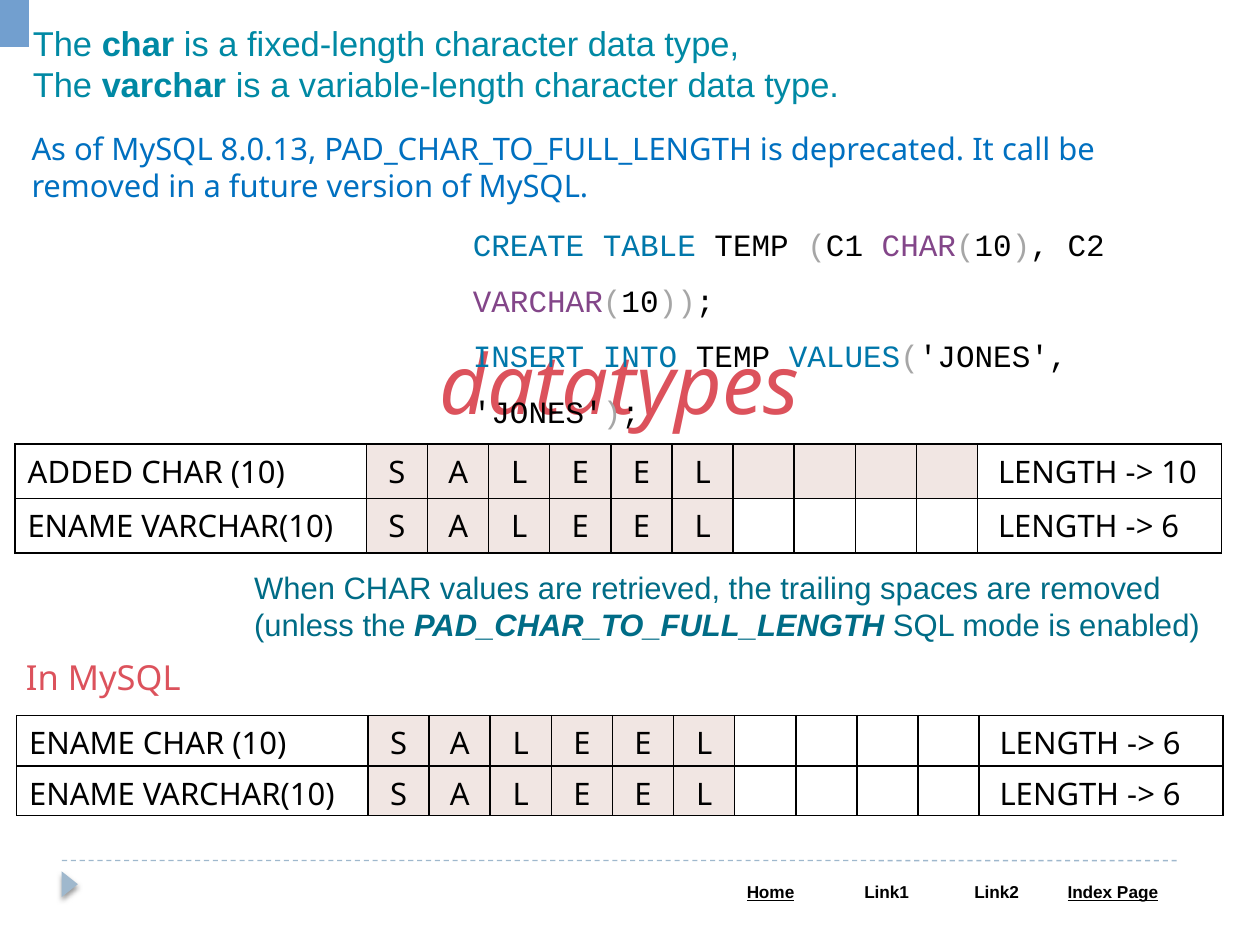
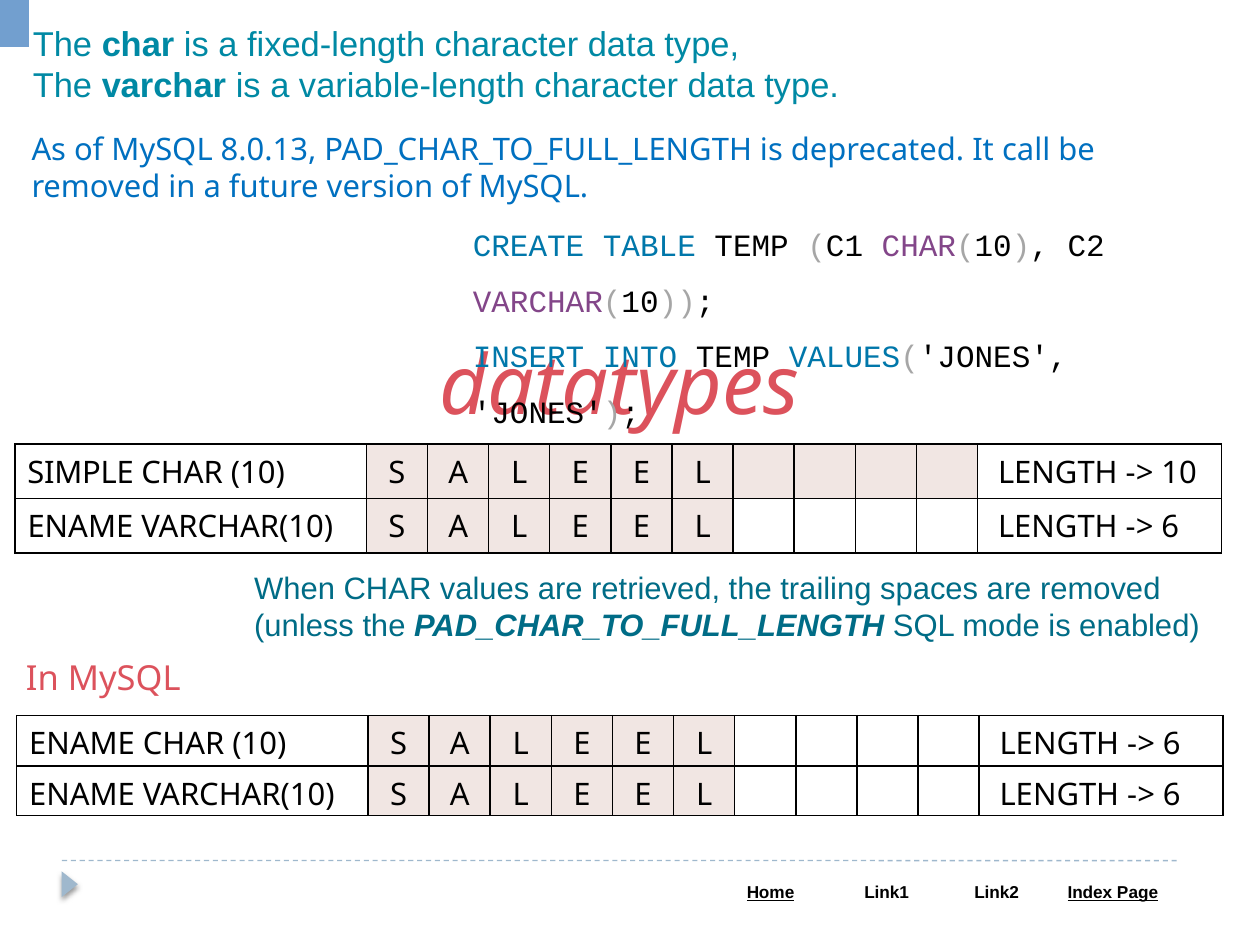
ADDED: ADDED -> SIMPLE
